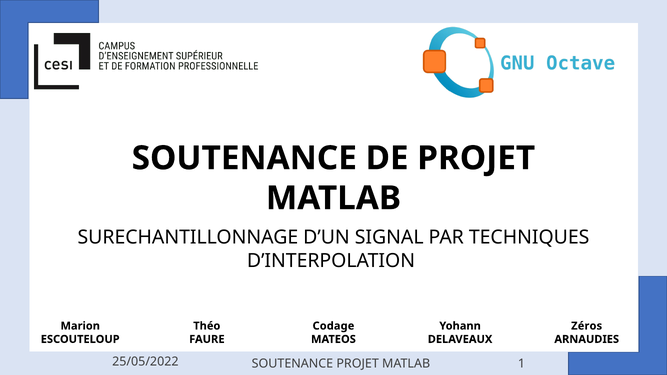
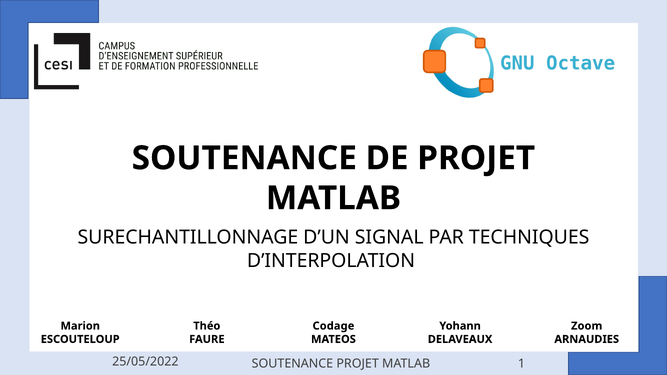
Zéros: Zéros -> Zoom
